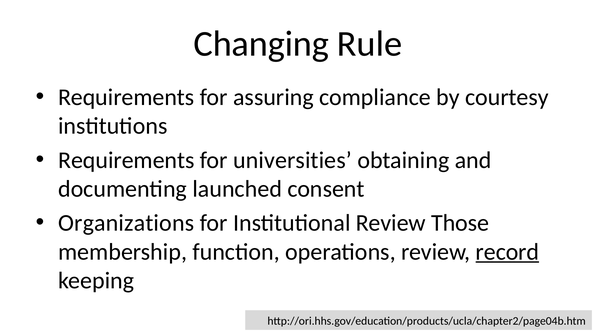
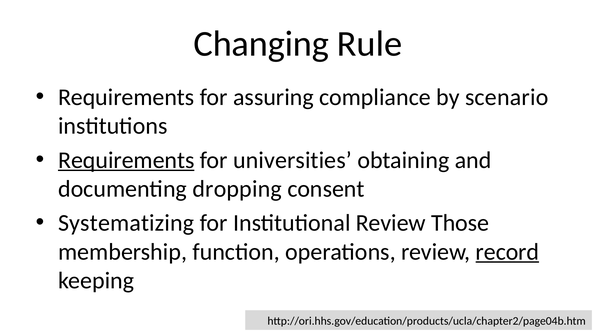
courtesy: courtesy -> scenario
Requirements at (126, 160) underline: none -> present
launched: launched -> dropping
Organizations: Organizations -> Systematizing
